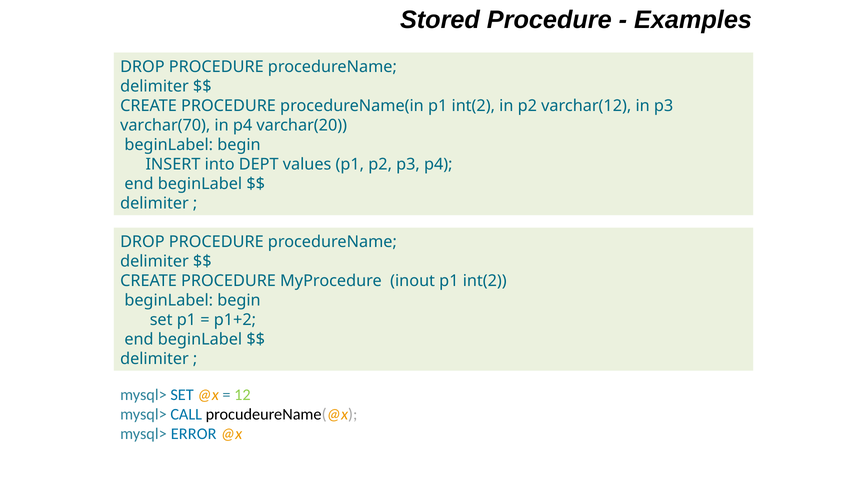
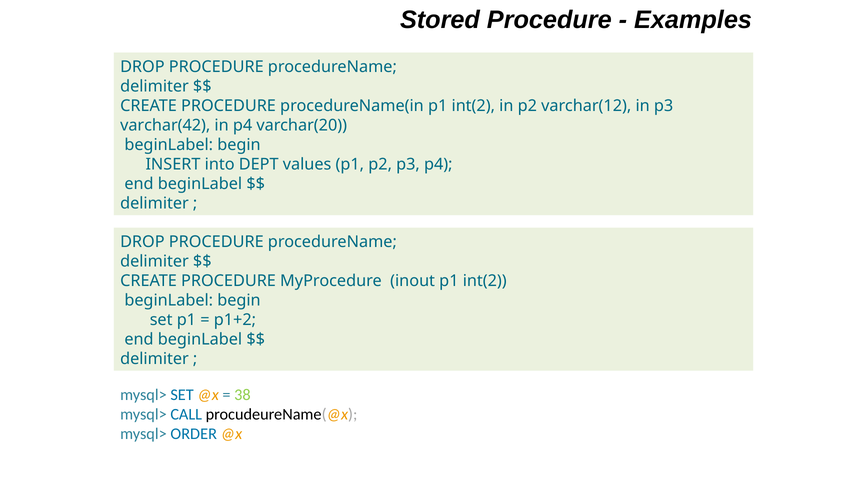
varchar(70: varchar(70 -> varchar(42
12: 12 -> 38
ERROR: ERROR -> ORDER
